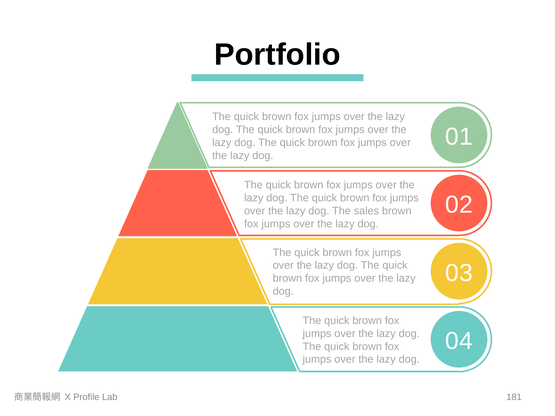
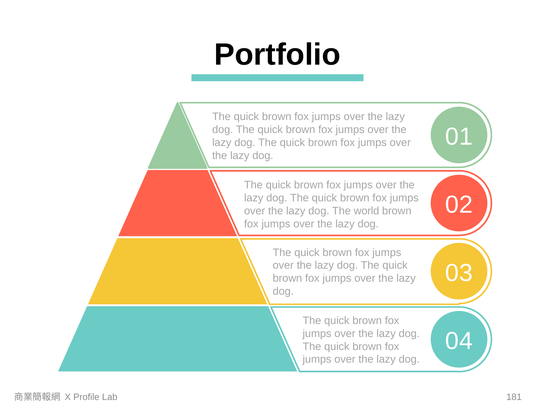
sales: sales -> world
